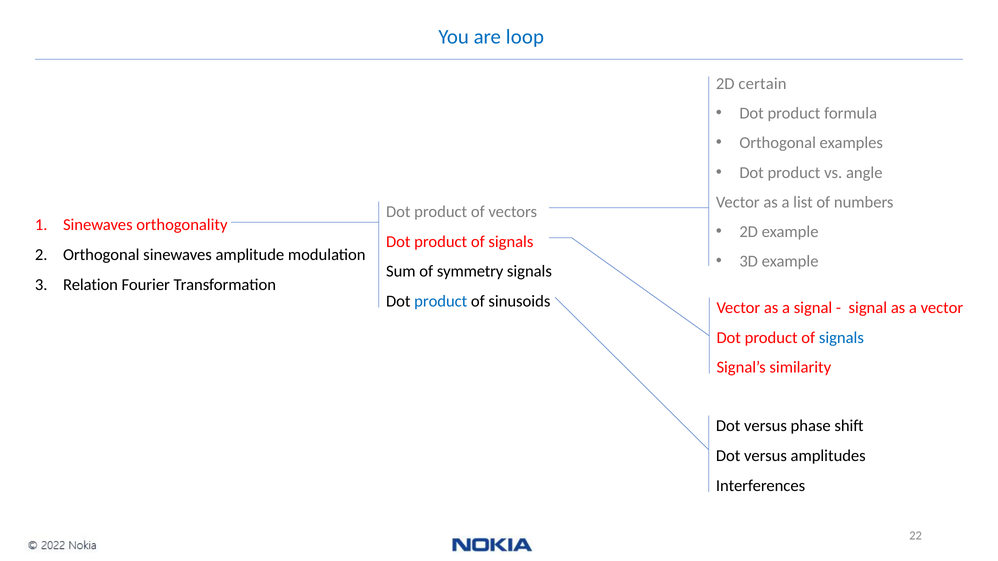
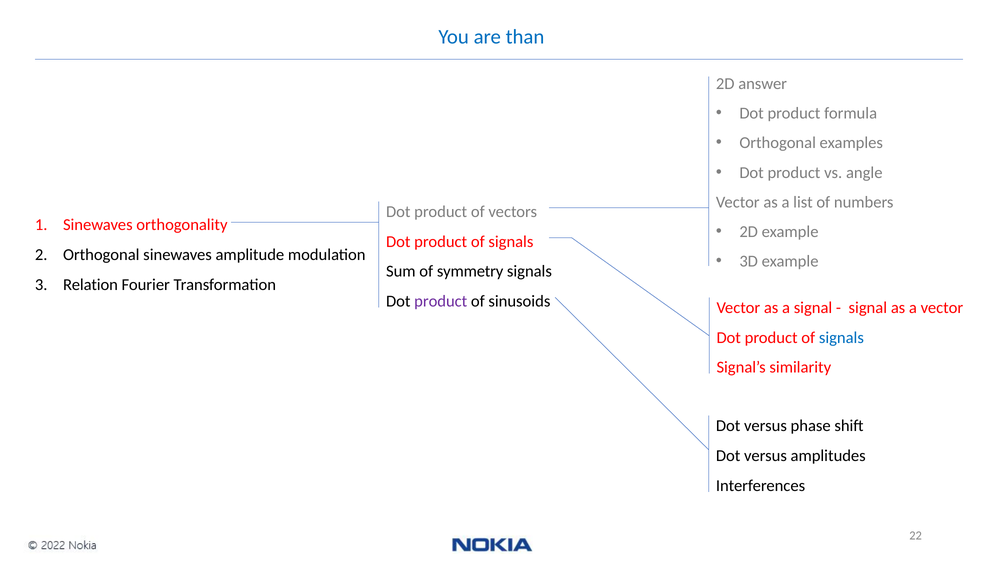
loop: loop -> than
certain: certain -> answer
product at (441, 302) colour: blue -> purple
